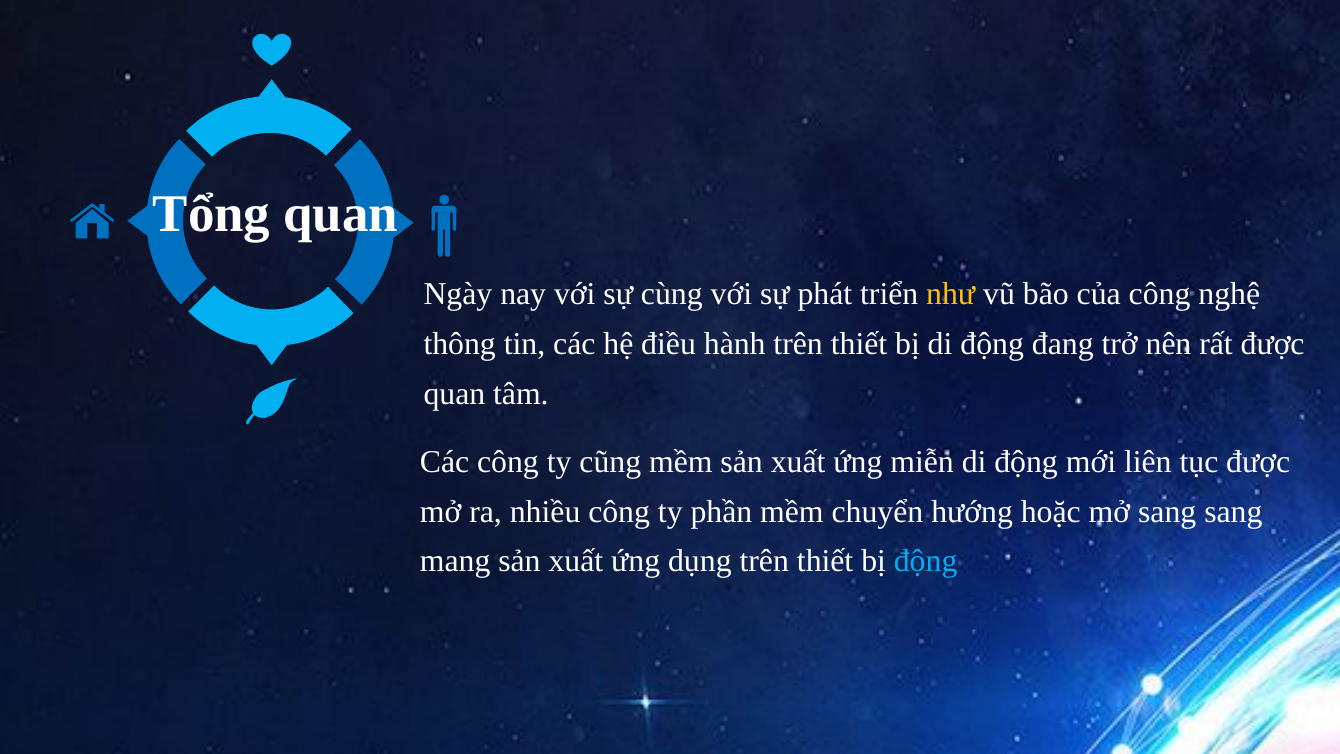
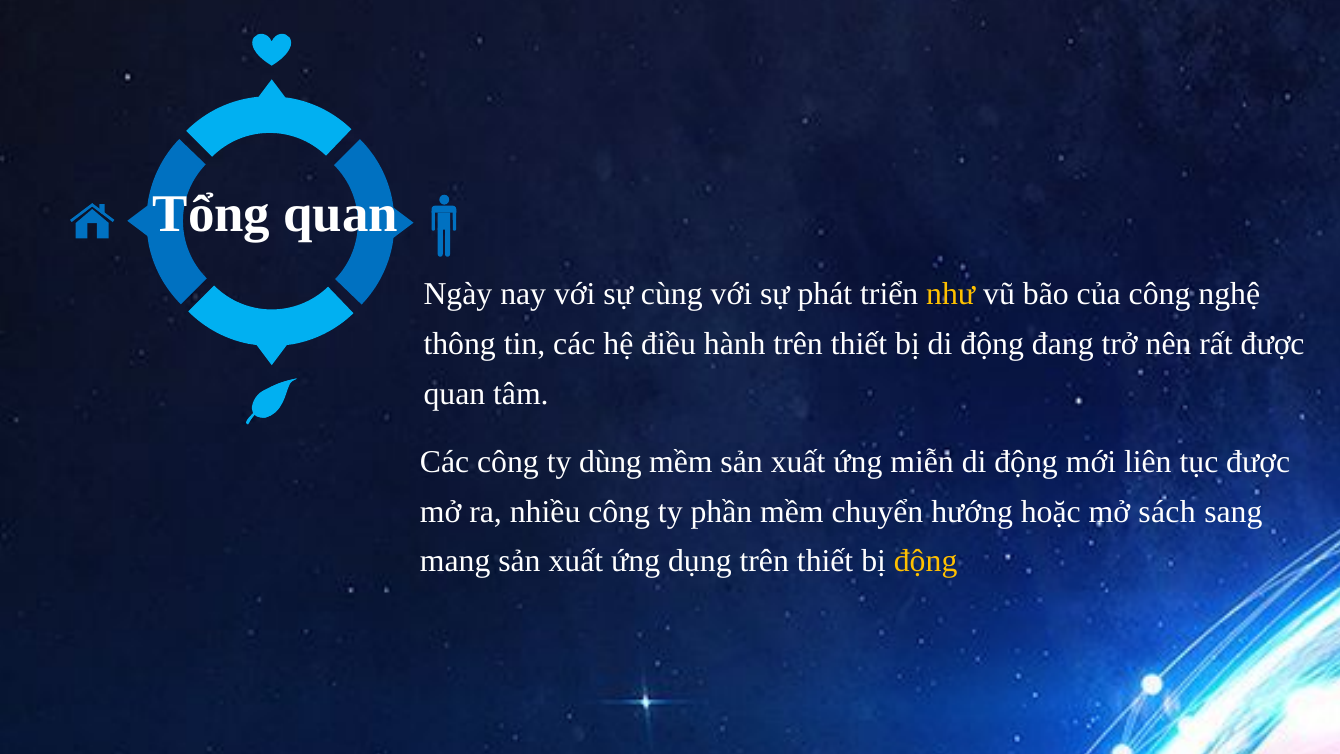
cũng: cũng -> dùng
mở sang: sang -> sách
động at (926, 561) colour: light blue -> yellow
